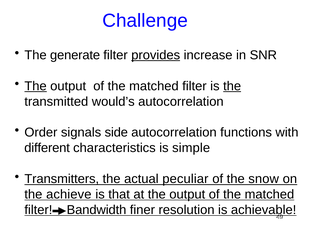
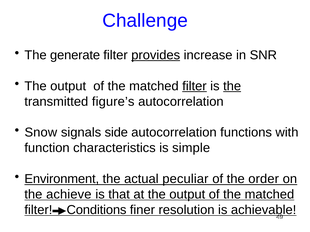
The at (36, 86) underline: present -> none
filter at (194, 86) underline: none -> present
would’s: would’s -> figure’s
Order: Order -> Snow
different: different -> function
Transmitters: Transmitters -> Environment
snow: snow -> order
Bandwidth: Bandwidth -> Conditions
